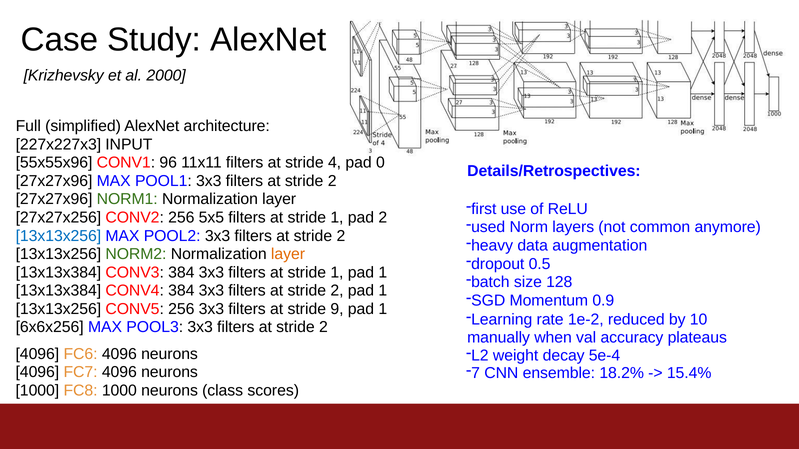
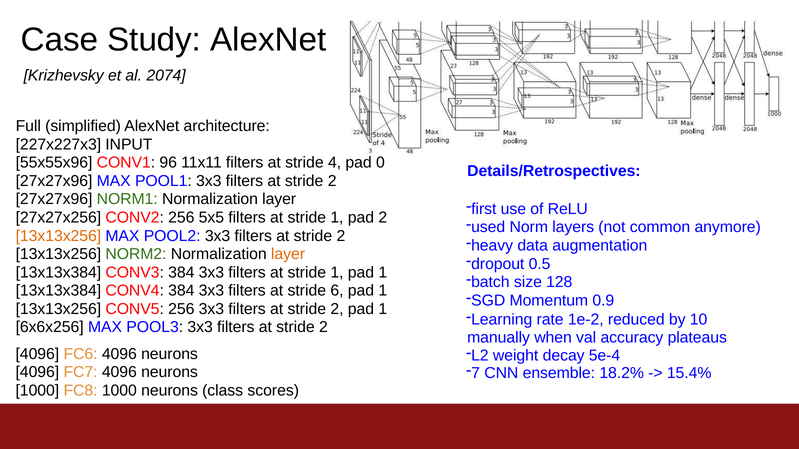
2000: 2000 -> 2074
13x13x256 at (58, 236) colour: blue -> orange
2 at (337, 291): 2 -> 6
9 at (337, 309): 9 -> 2
